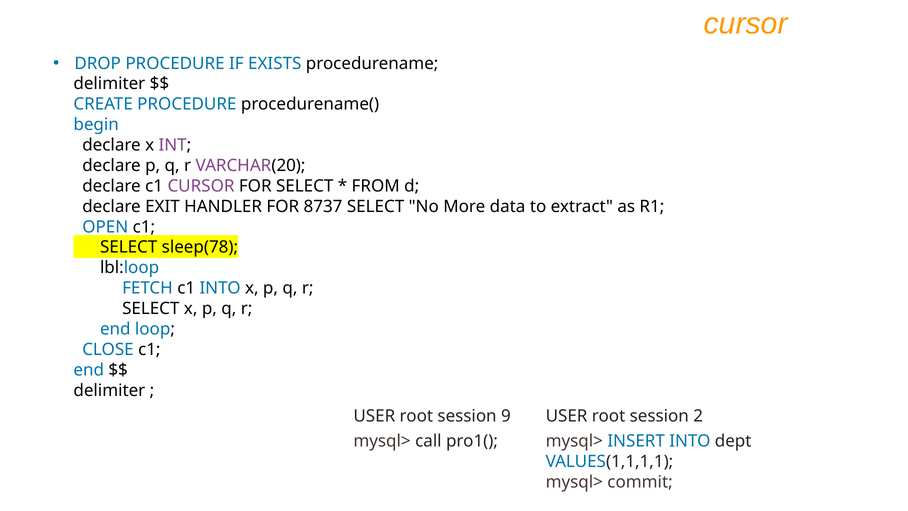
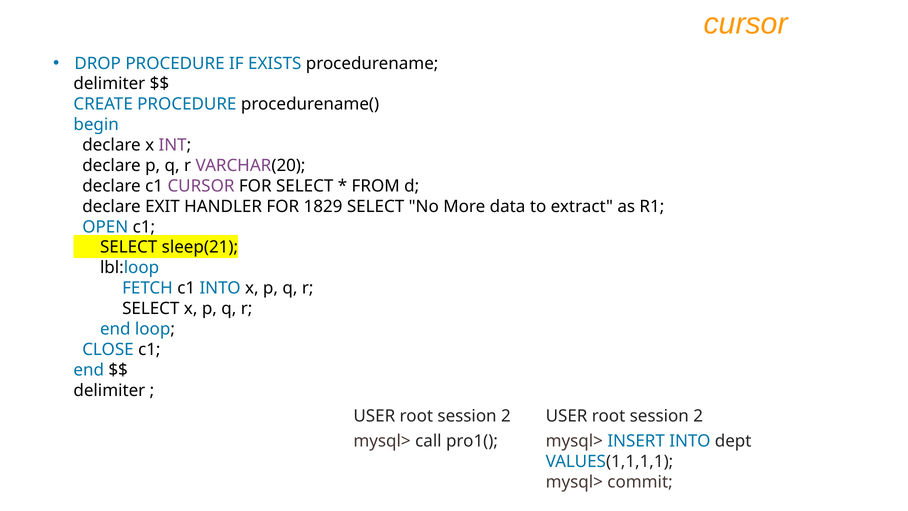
8737: 8737 -> 1829
sleep(78: sleep(78 -> sleep(21
9 at (506, 416): 9 -> 2
